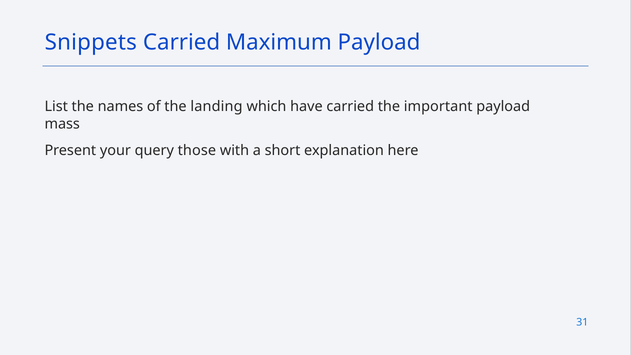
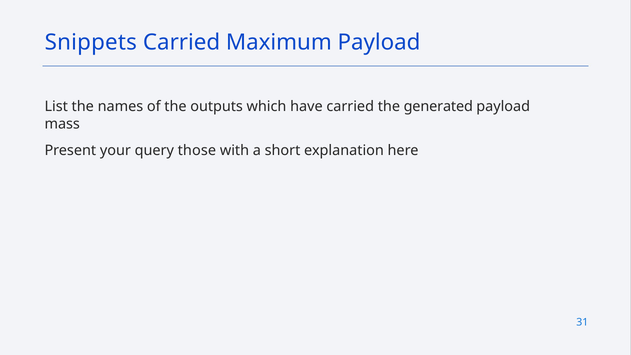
landing: landing -> outputs
important: important -> generated
